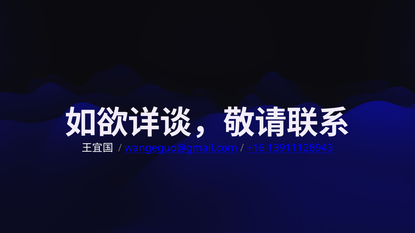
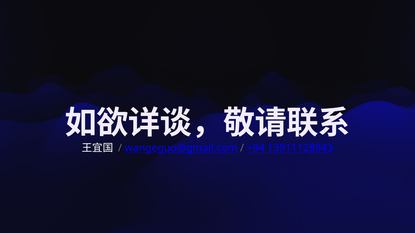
+16: +16 -> +94
